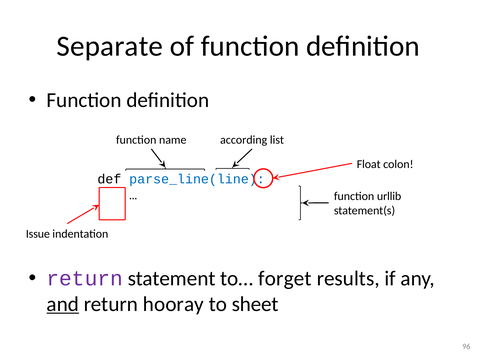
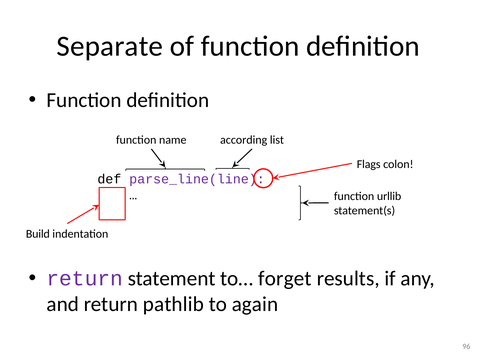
Float: Float -> Flags
parse_line(line colour: blue -> purple
Issue: Issue -> Build
and underline: present -> none
hooray: hooray -> pathlib
sheet: sheet -> again
